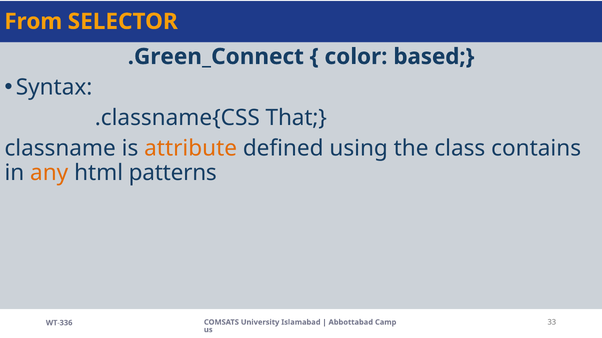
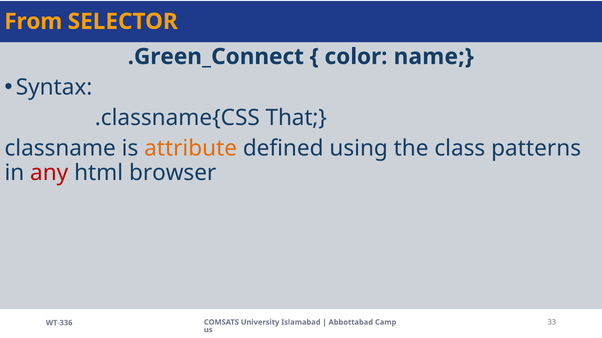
based: based -> name
contains: contains -> patterns
any colour: orange -> red
patterns: patterns -> browser
